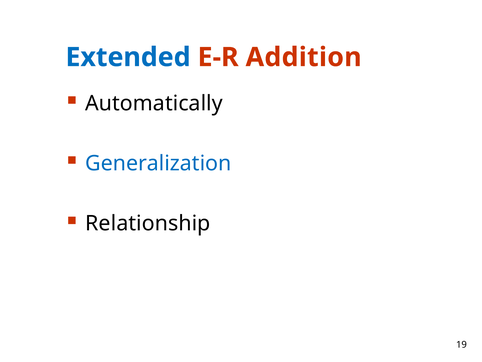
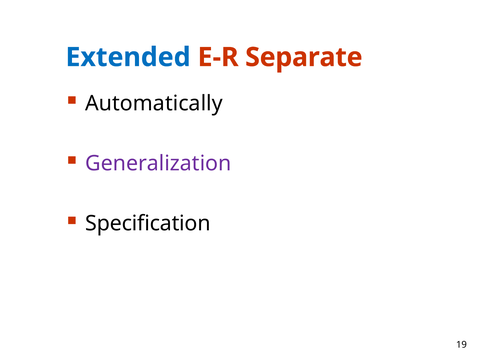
Addition: Addition -> Separate
Generalization colour: blue -> purple
Relationship: Relationship -> Specification
